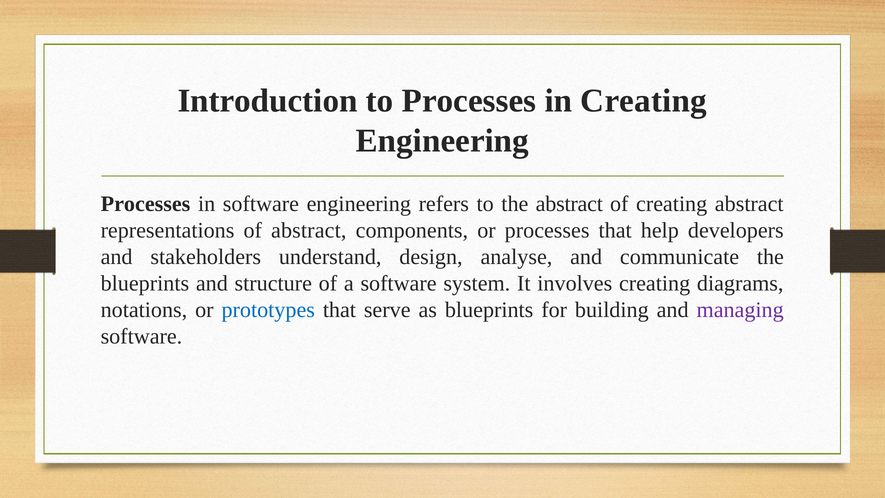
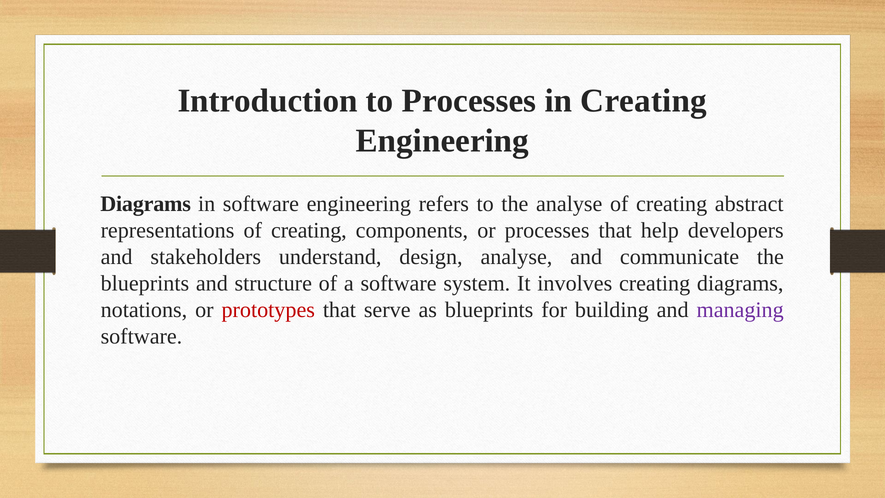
Processes at (146, 204): Processes -> Diagrams
the abstract: abstract -> analyse
representations of abstract: abstract -> creating
prototypes colour: blue -> red
